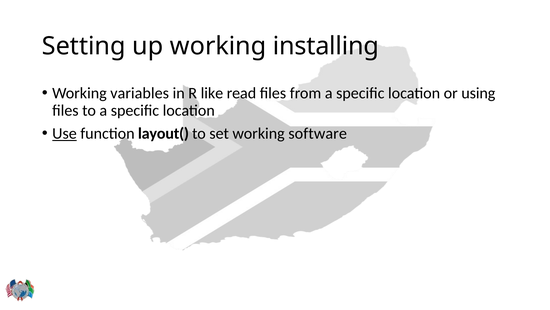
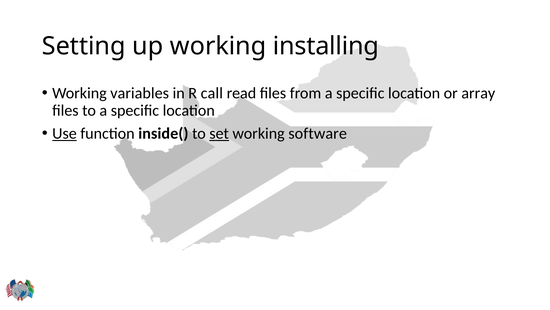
like: like -> call
using: using -> array
layout(: layout( -> inside(
set underline: none -> present
